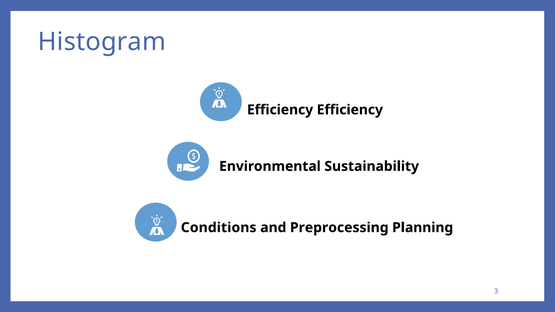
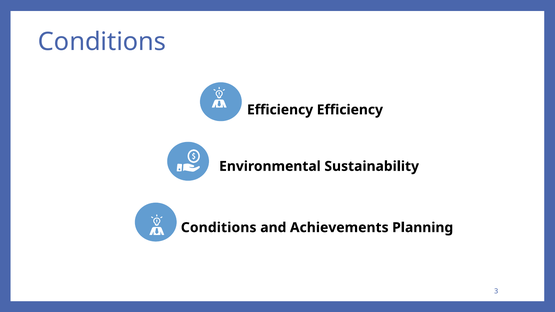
Histogram at (102, 42): Histogram -> Conditions
Preprocessing: Preprocessing -> Achievements
